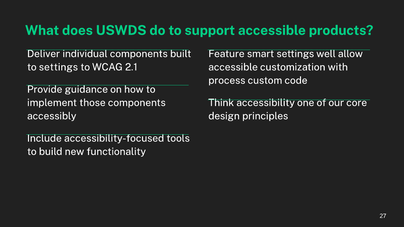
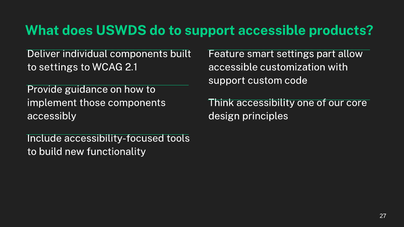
well: well -> part
process at (227, 81): process -> support
